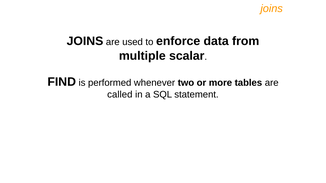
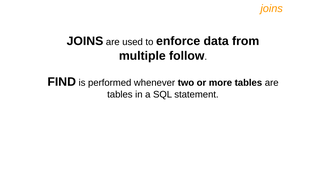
scalar: scalar -> follow
called at (120, 95): called -> tables
